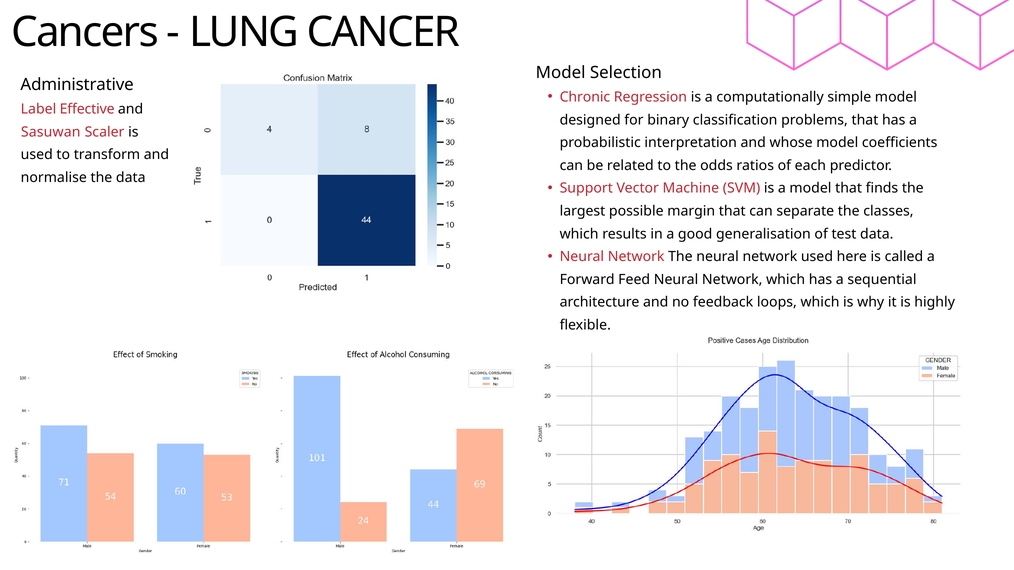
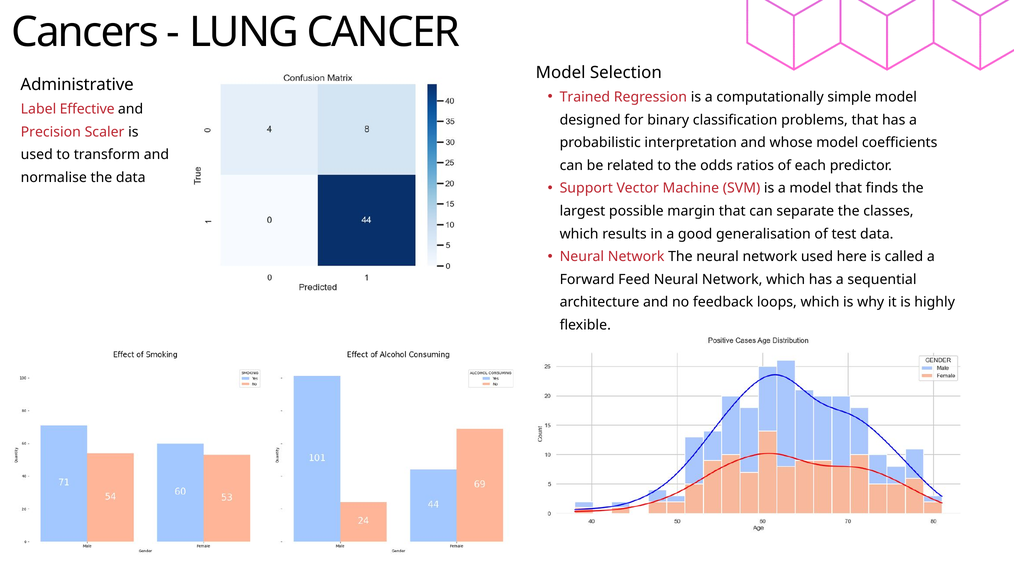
Chronic: Chronic -> Trained
Sasuwan: Sasuwan -> Precision
